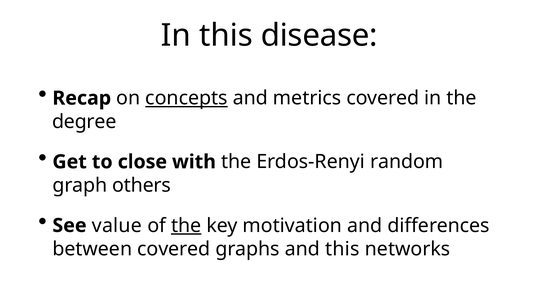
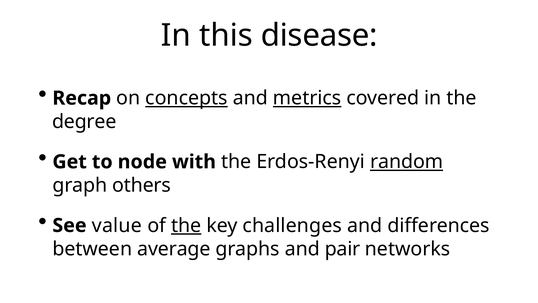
metrics underline: none -> present
close: close -> node
random underline: none -> present
motivation: motivation -> challenges
between covered: covered -> average
and this: this -> pair
